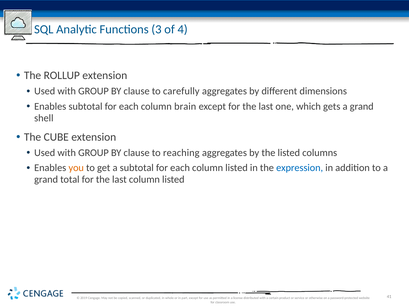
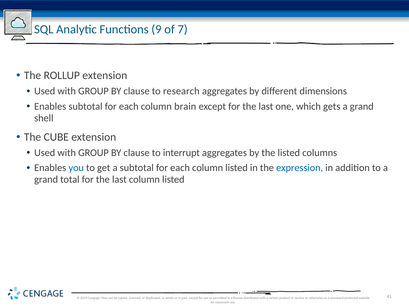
3: 3 -> 9
4: 4 -> 7
carefully: carefully -> research
reaching: reaching -> interrupt
you colour: orange -> blue
